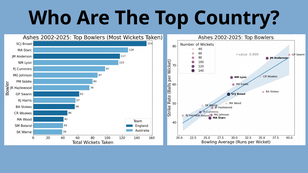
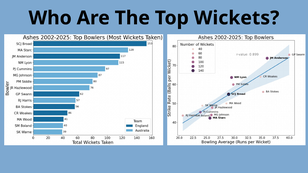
Country: Country -> Wickets
